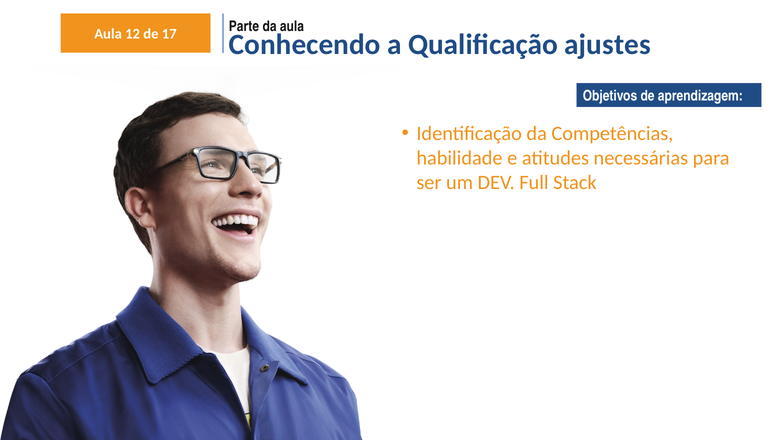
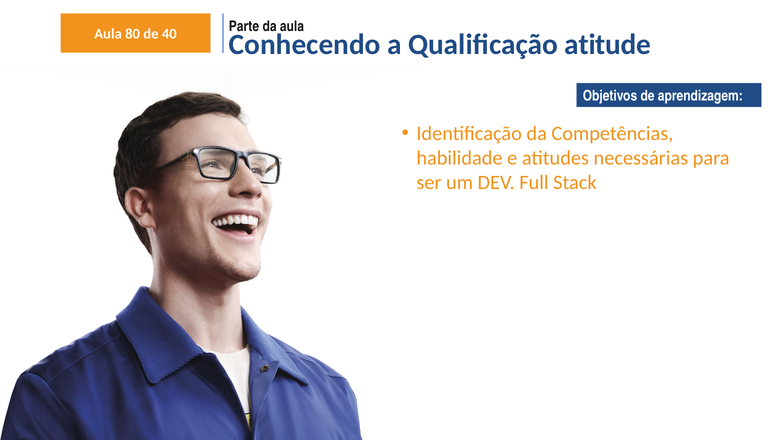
12: 12 -> 80
17: 17 -> 40
ajustes: ajustes -> atitude
